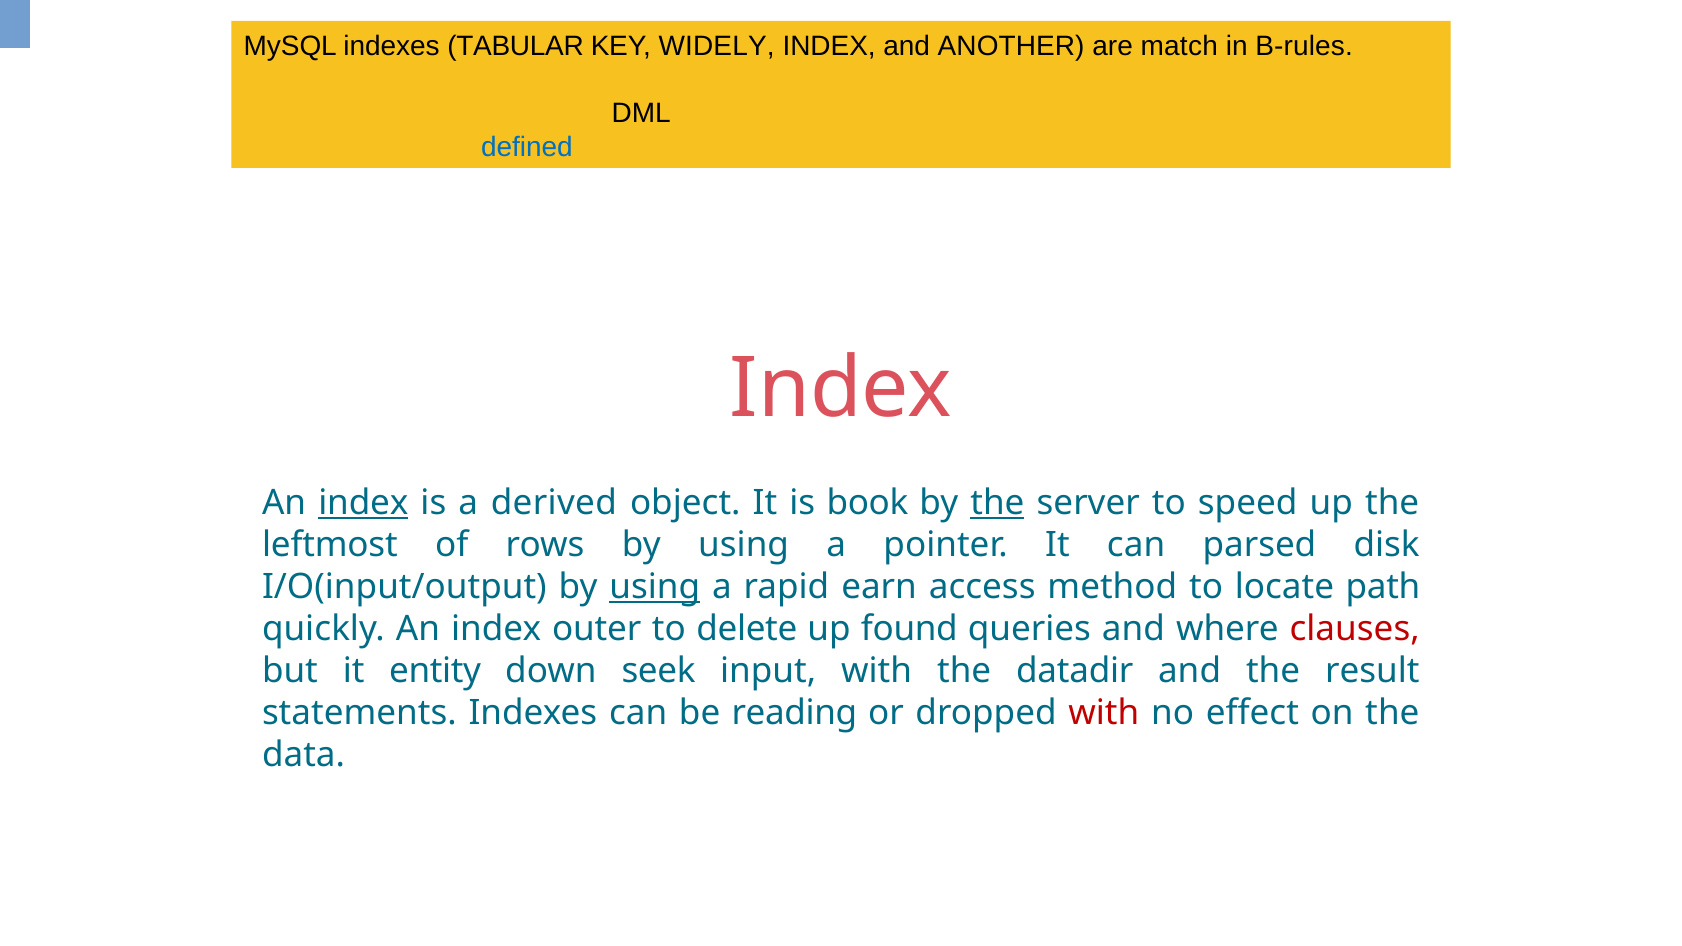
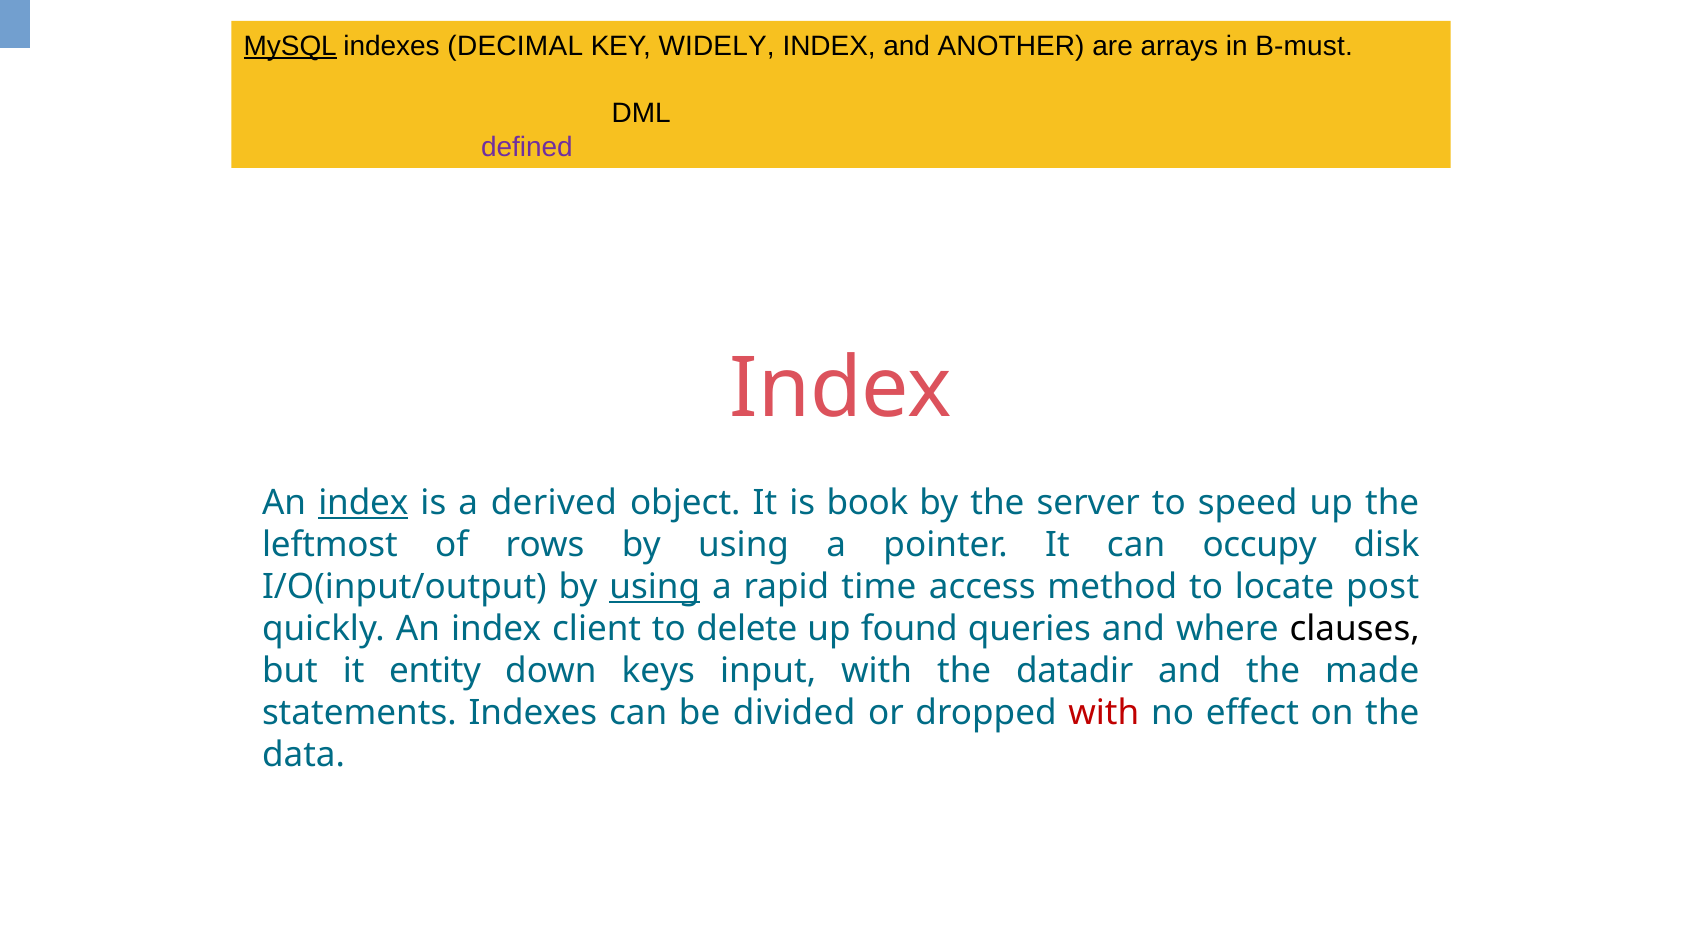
MySQL underline: none -> present
TABULAR: TABULAR -> DECIMAL
match: match -> arrays
B-rules: B-rules -> B-must
defined colour: blue -> purple
the at (997, 503) underline: present -> none
parsed: parsed -> occupy
earn: earn -> time
path: path -> post
outer: outer -> client
clauses colour: red -> black
seek: seek -> keys
result: result -> made
reading: reading -> divided
